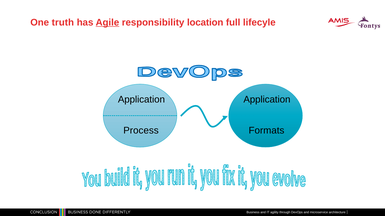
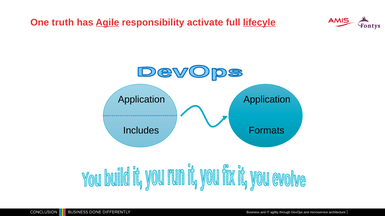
location: location -> activate
lifecyle underline: none -> present
Process: Process -> Includes
